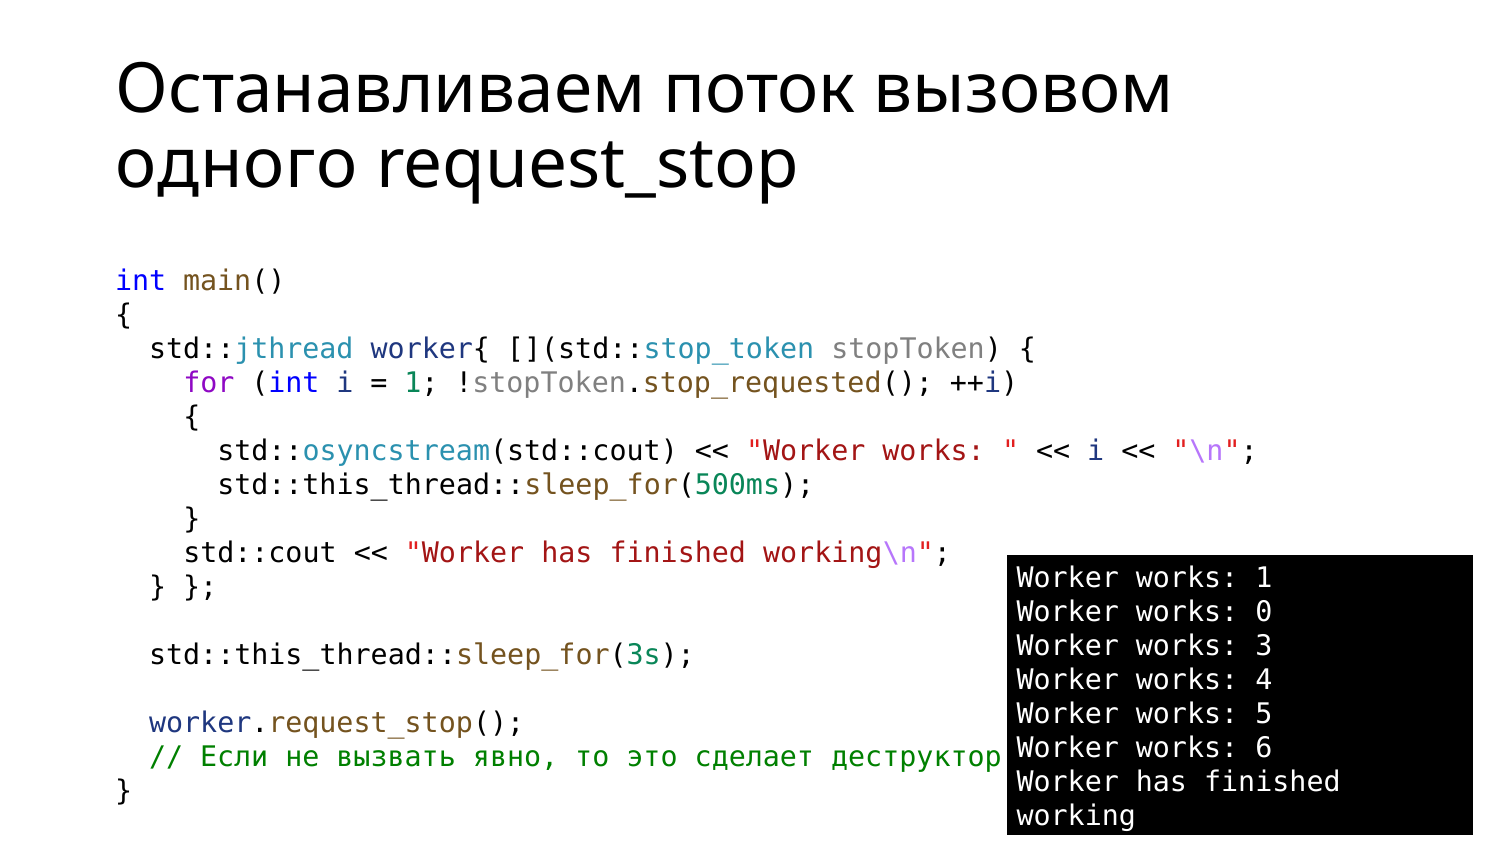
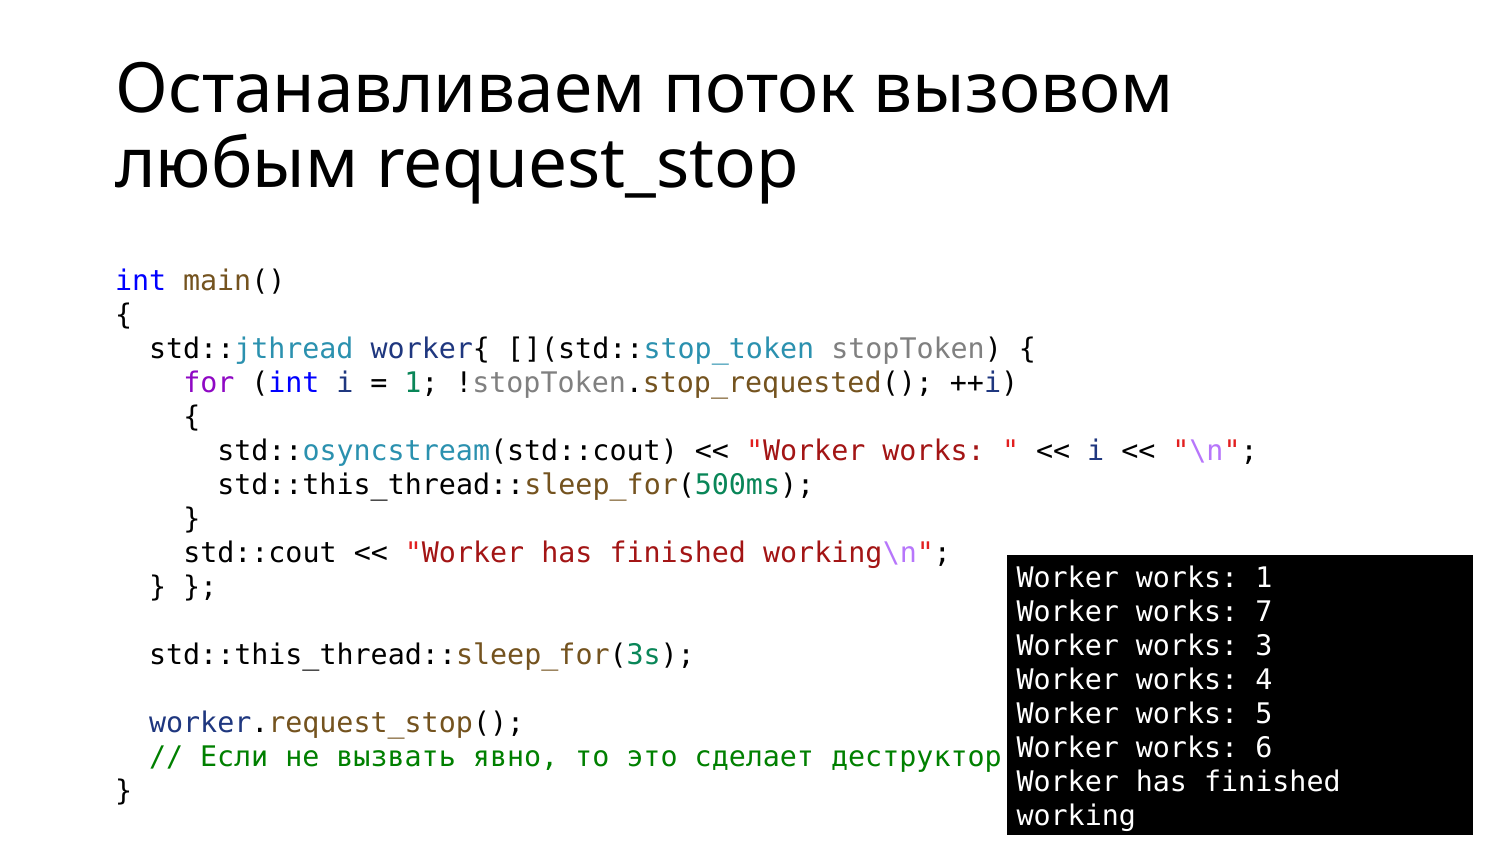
одного: одного -> любым
0: 0 -> 7
